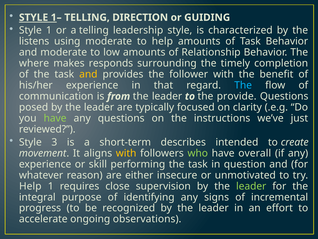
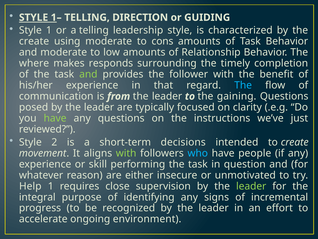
listens at (34, 41): listens -> create
to help: help -> cons
and at (88, 74) colour: yellow -> light green
provide: provide -> gaining
3: 3 -> 2
describes: describes -> decisions
with at (126, 153) colour: yellow -> light green
who colour: light green -> light blue
overall: overall -> people
observations: observations -> environment
